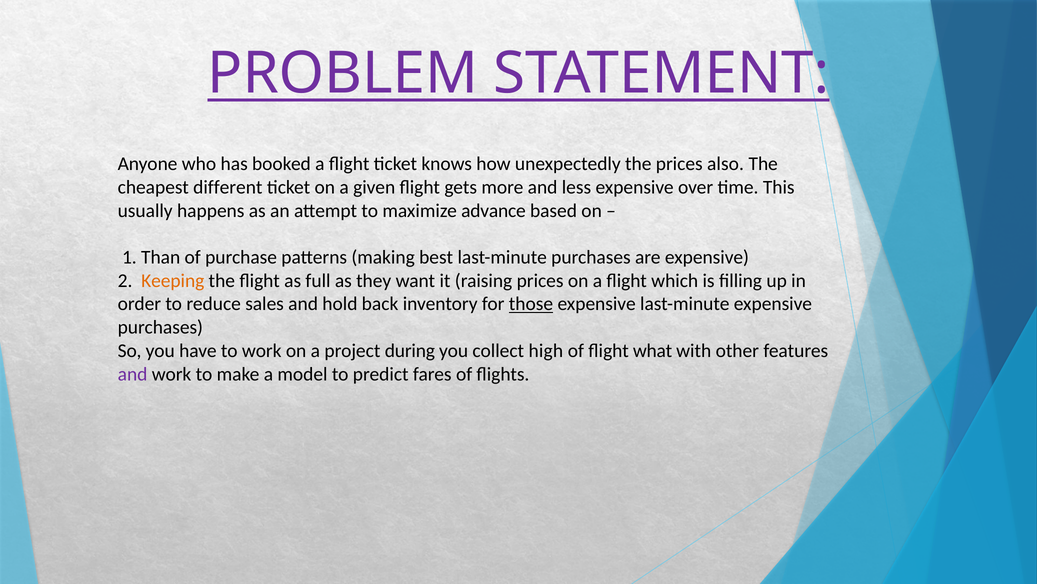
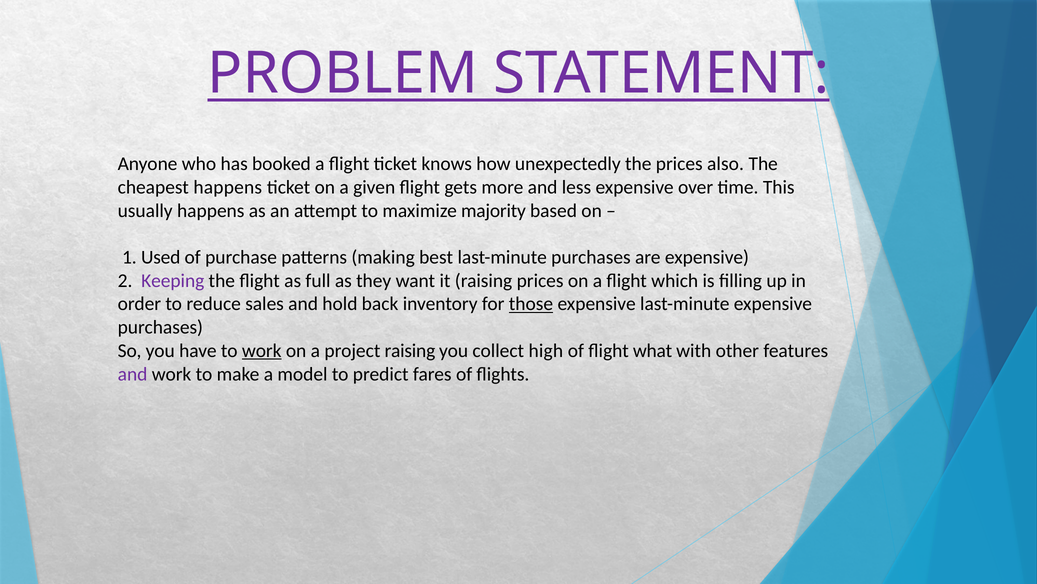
cheapest different: different -> happens
advance: advance -> majority
Than: Than -> Used
Keeping colour: orange -> purple
work at (262, 350) underline: none -> present
project during: during -> raising
